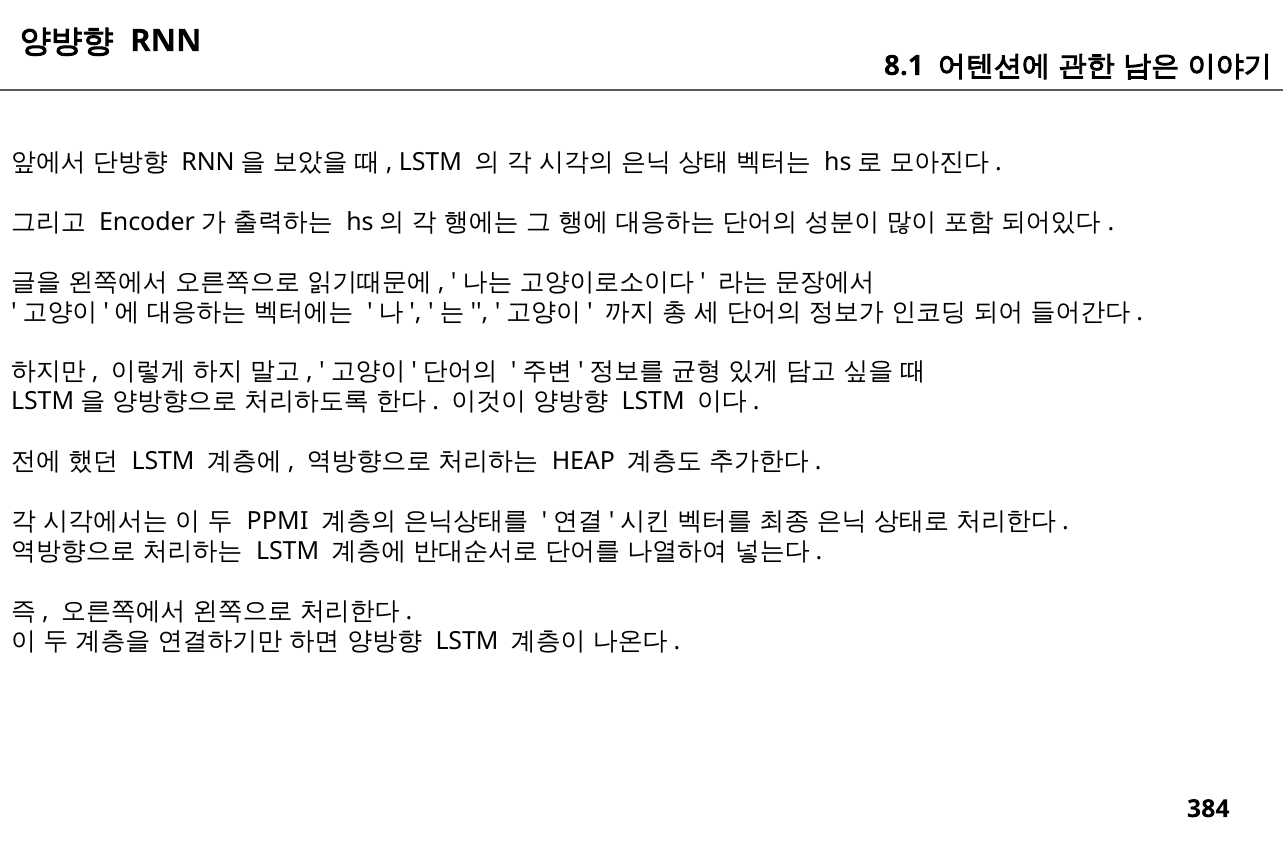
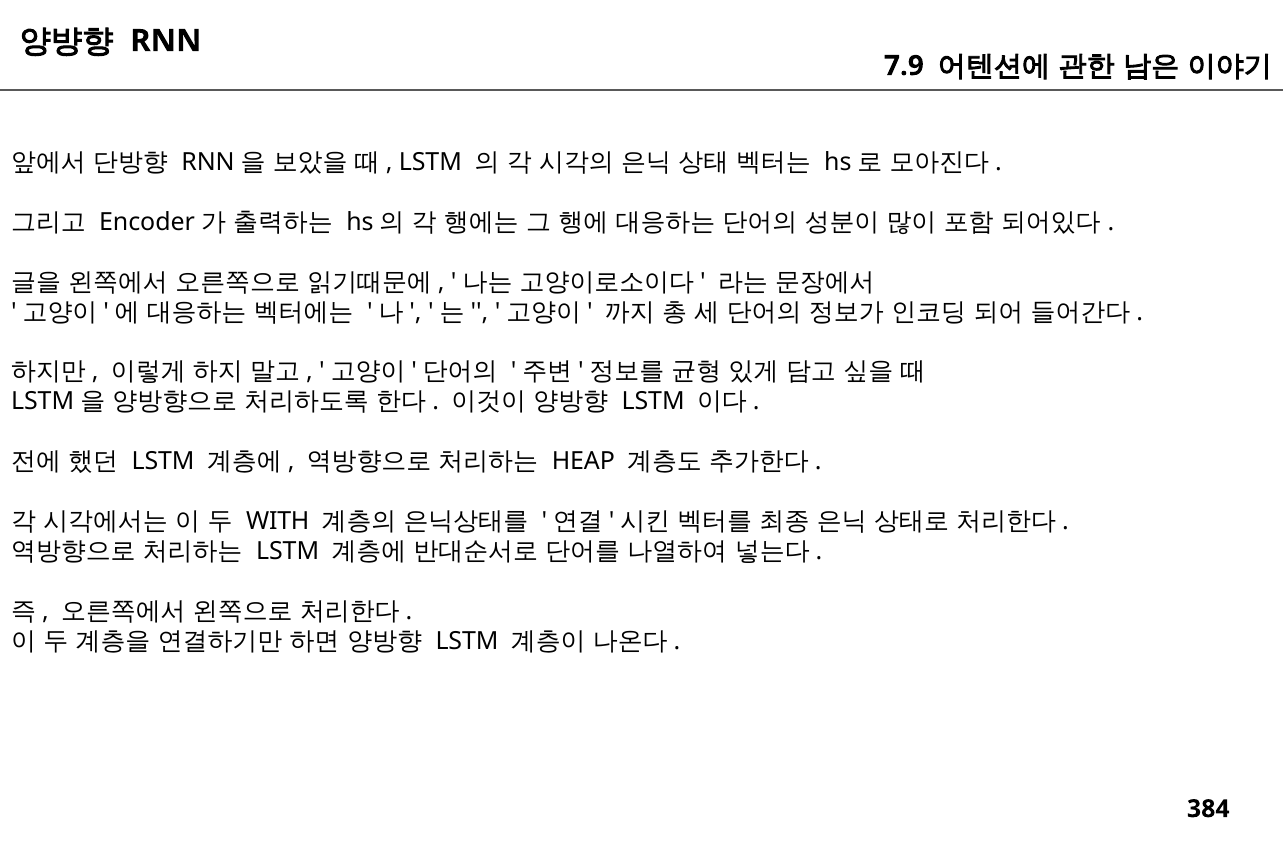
8.1: 8.1 -> 7.9
PPMI: PPMI -> WITH
